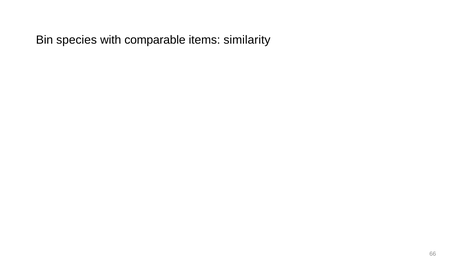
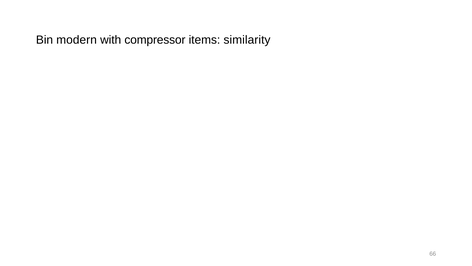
species: species -> modern
comparable: comparable -> compressor
